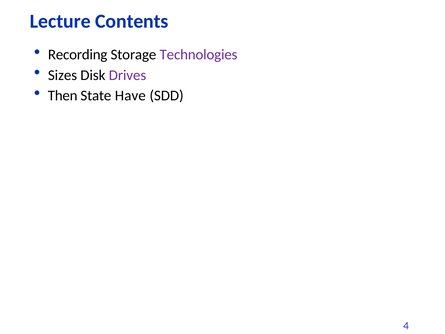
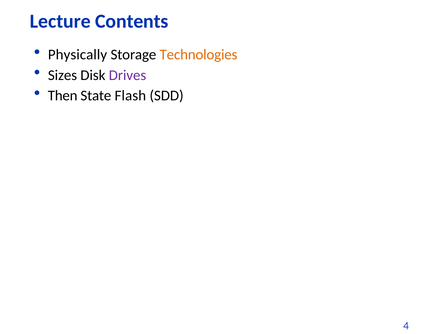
Recording: Recording -> Physically
Technologies colour: purple -> orange
Have: Have -> Flash
